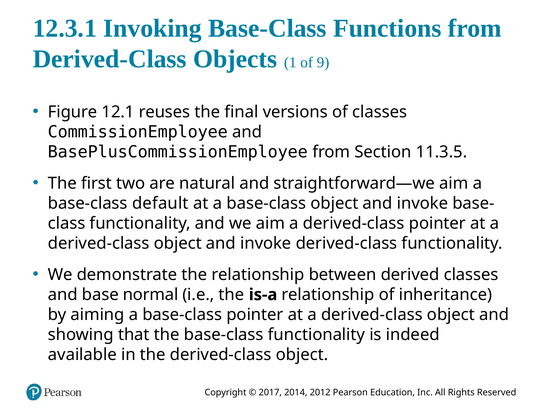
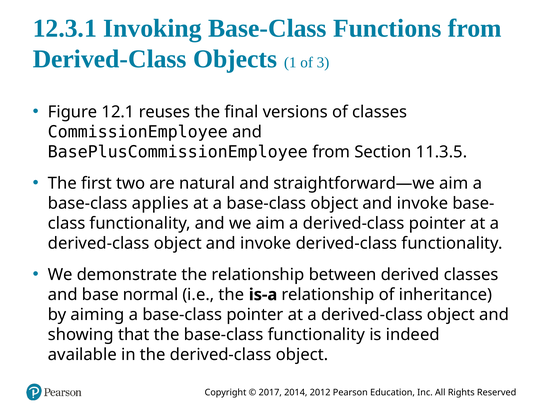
9: 9 -> 3
default: default -> applies
